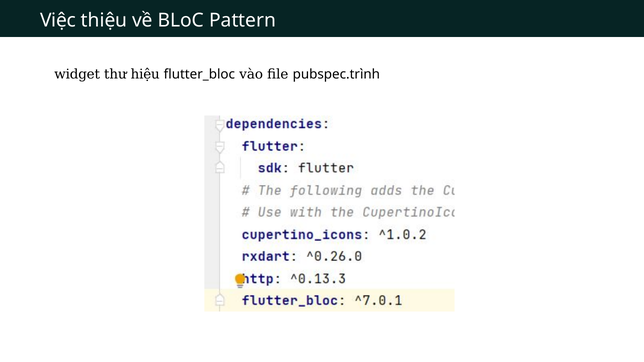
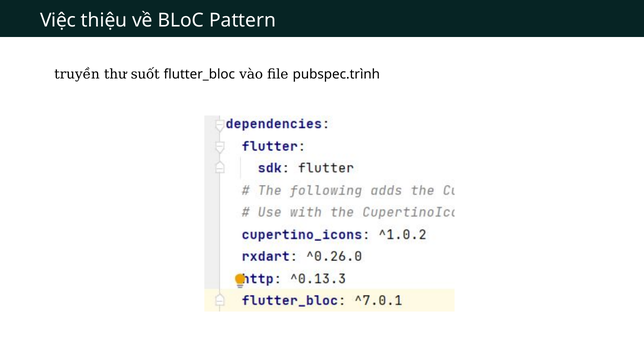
widget: widget -> truyền
hiệu: hiệu -> suốt
